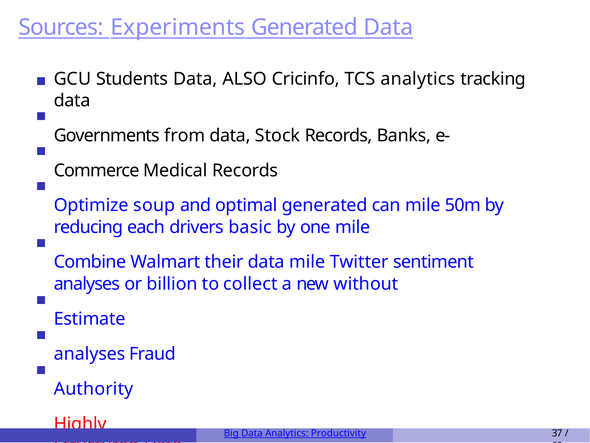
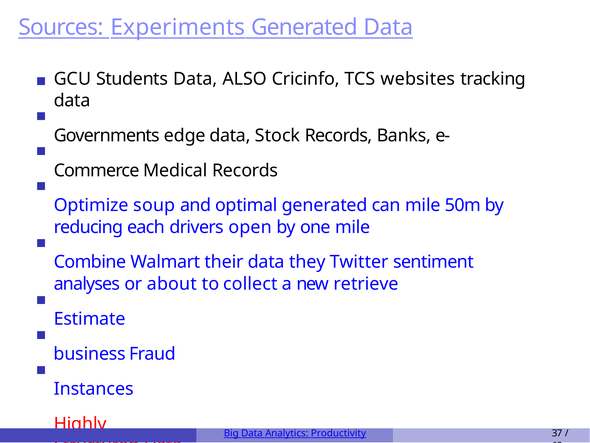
TCS analytics: analytics -> websites
from: from -> edge
basic: basic -> open
data mile: mile -> they
billion: billion -> about
without: without -> retrieve
analyses at (90, 354): analyses -> business
Authority: Authority -> Instances
